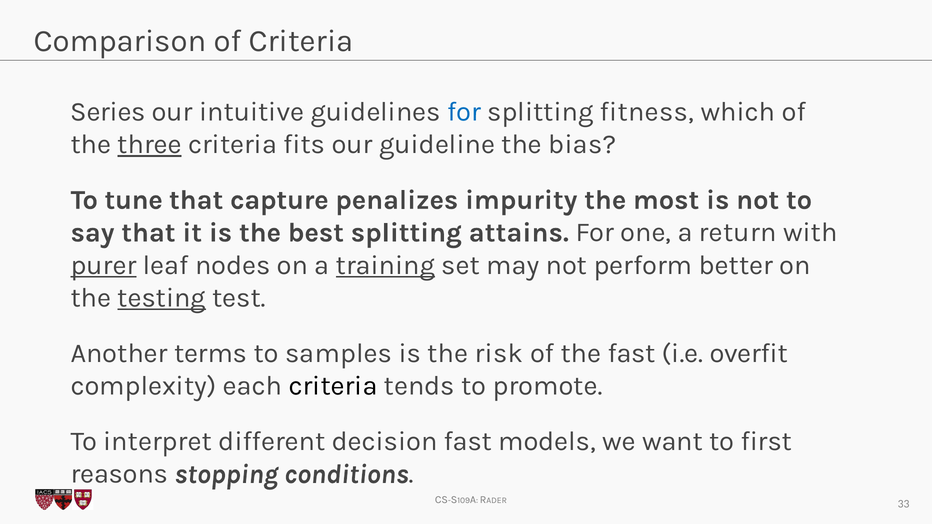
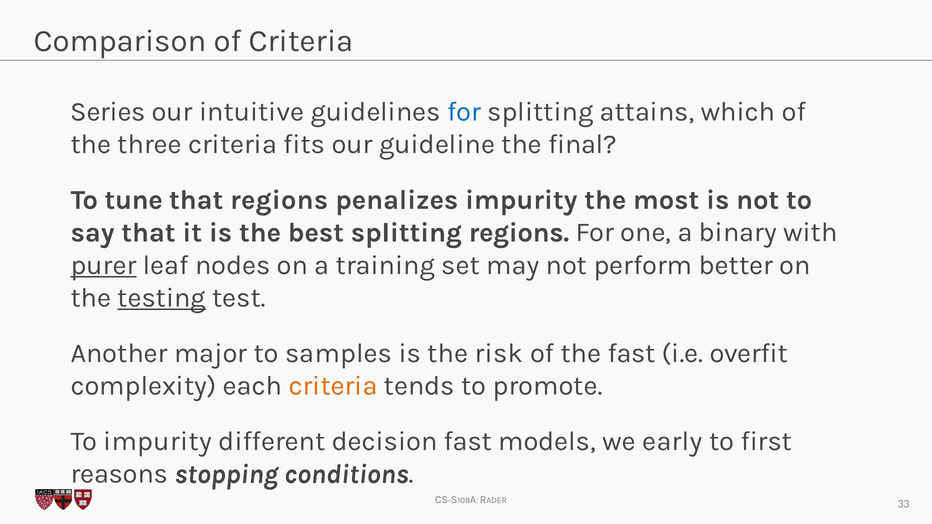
fitness: fitness -> attains
three underline: present -> none
bias: bias -> final
that capture: capture -> regions
splitting attains: attains -> regions
return: return -> binary
training underline: present -> none
terms: terms -> major
criteria at (333, 386) colour: black -> orange
To interpret: interpret -> impurity
want: want -> early
